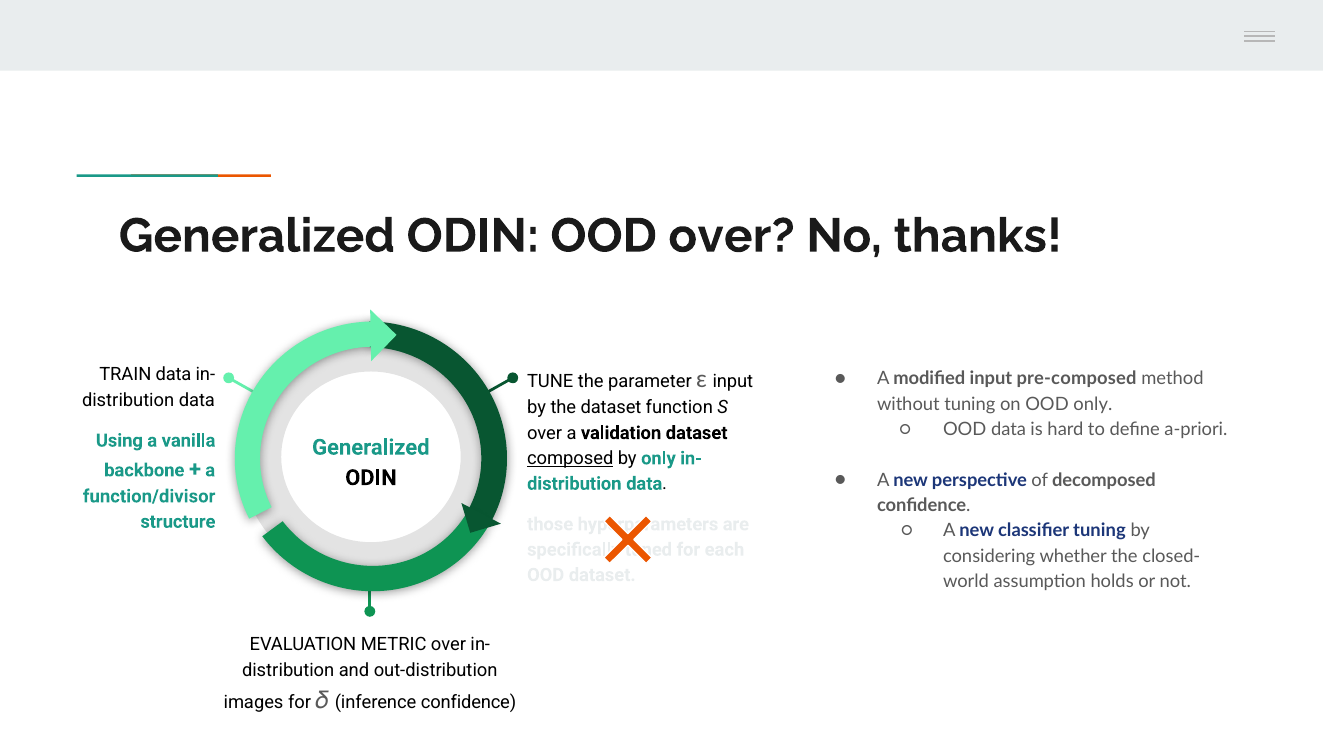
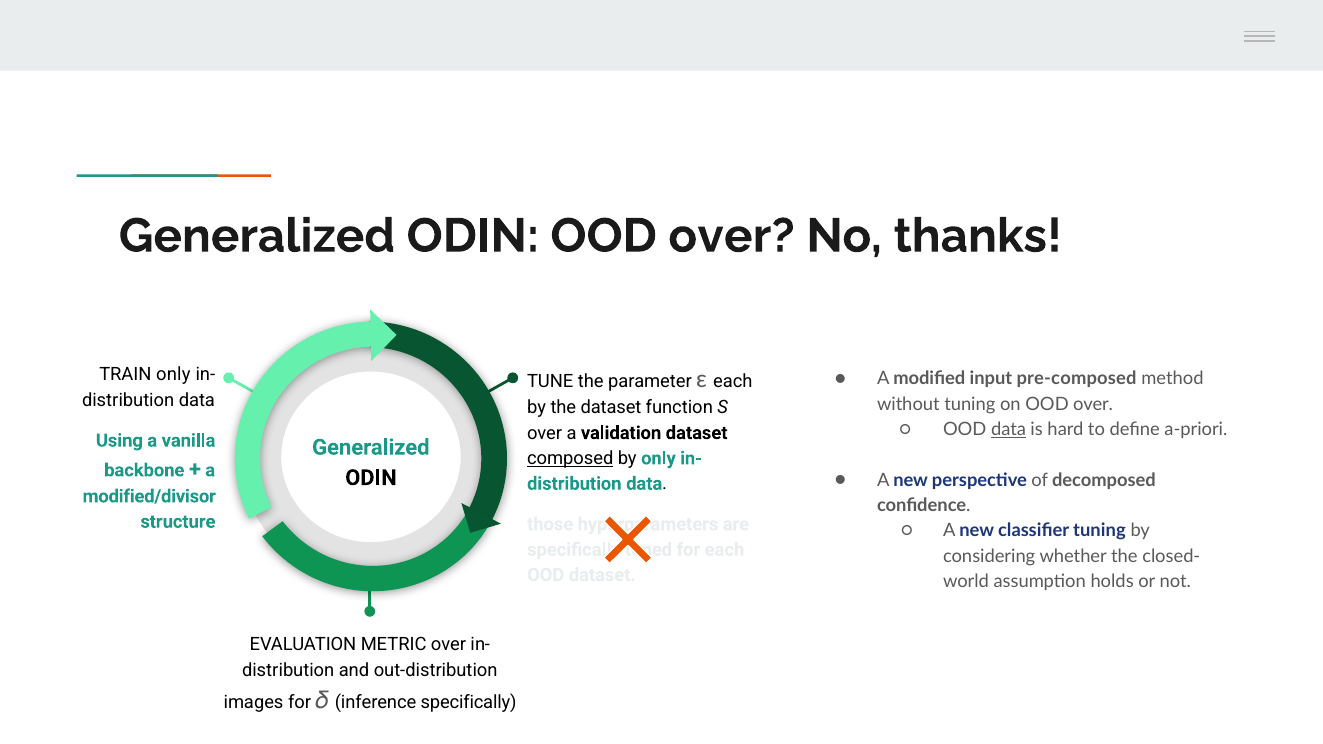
TRAIN data: data -> only
ε input: input -> each
on OOD only: only -> over
data at (1009, 430) underline: none -> present
function/divisor: function/divisor -> modified/divisor
confidence at (469, 702): confidence -> specifically
